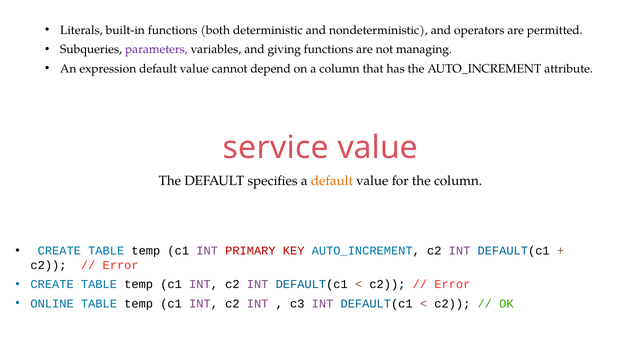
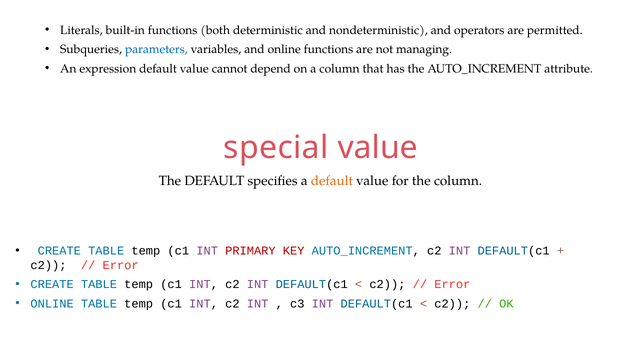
parameters colour: purple -> blue
and giving: giving -> online
service: service -> special
